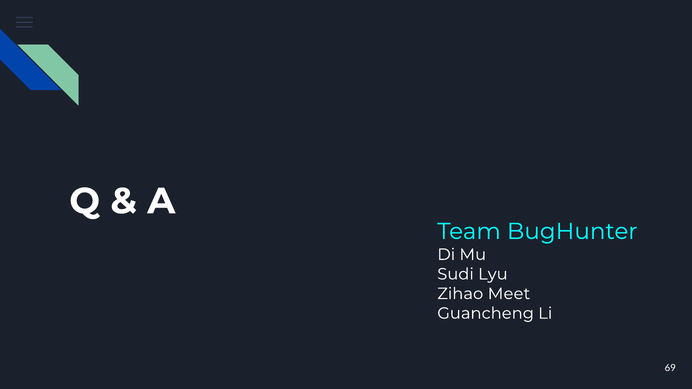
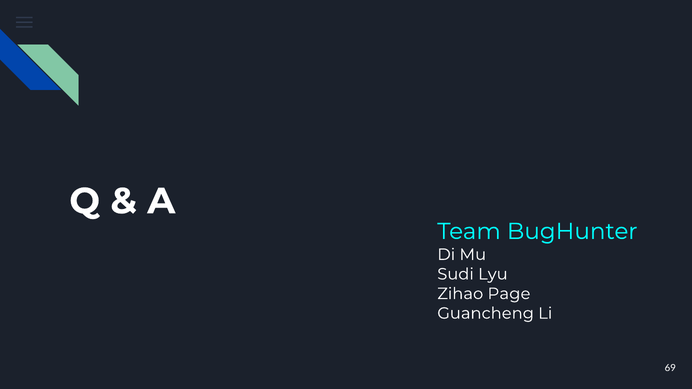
Meet: Meet -> Page
